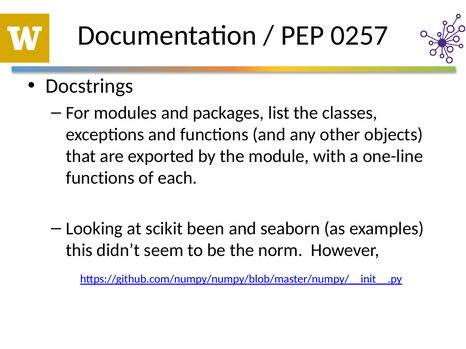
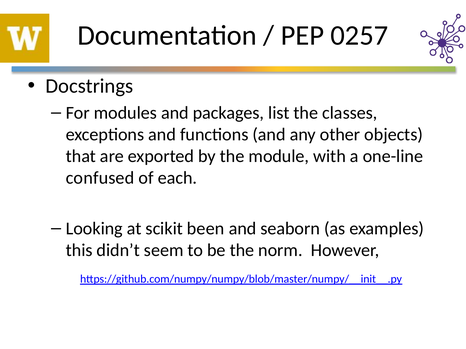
functions at (100, 178): functions -> confused
